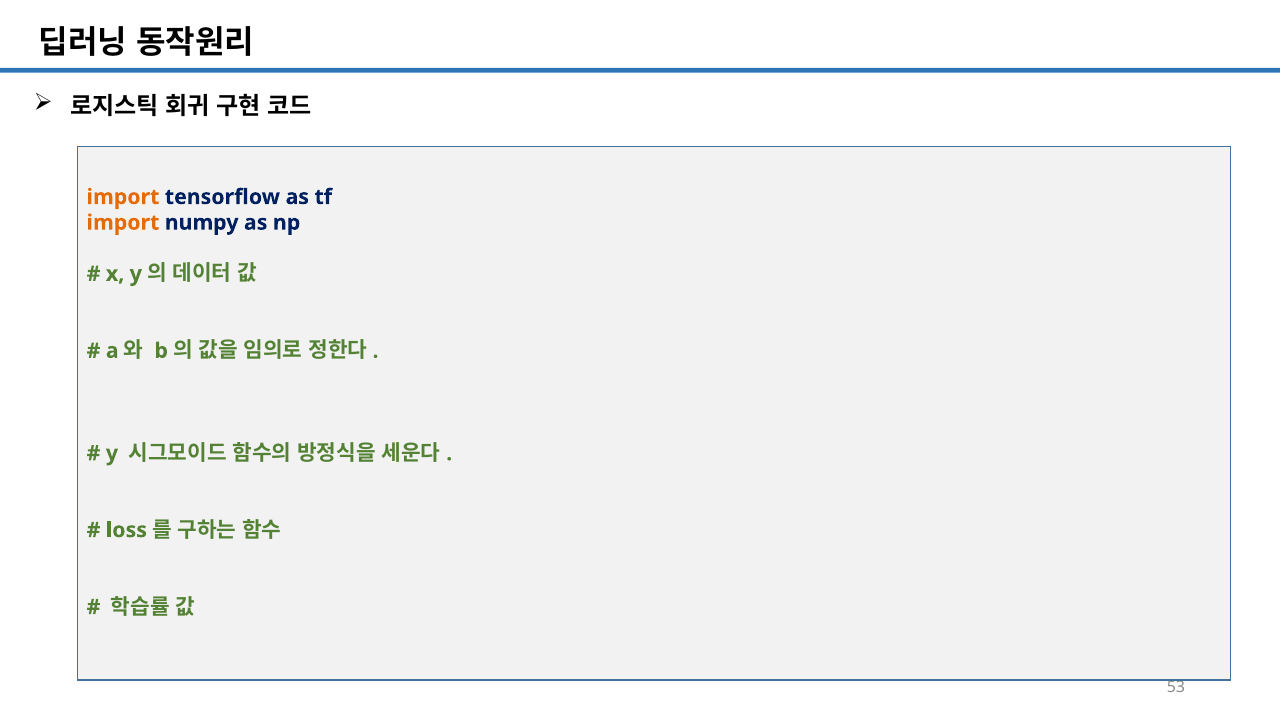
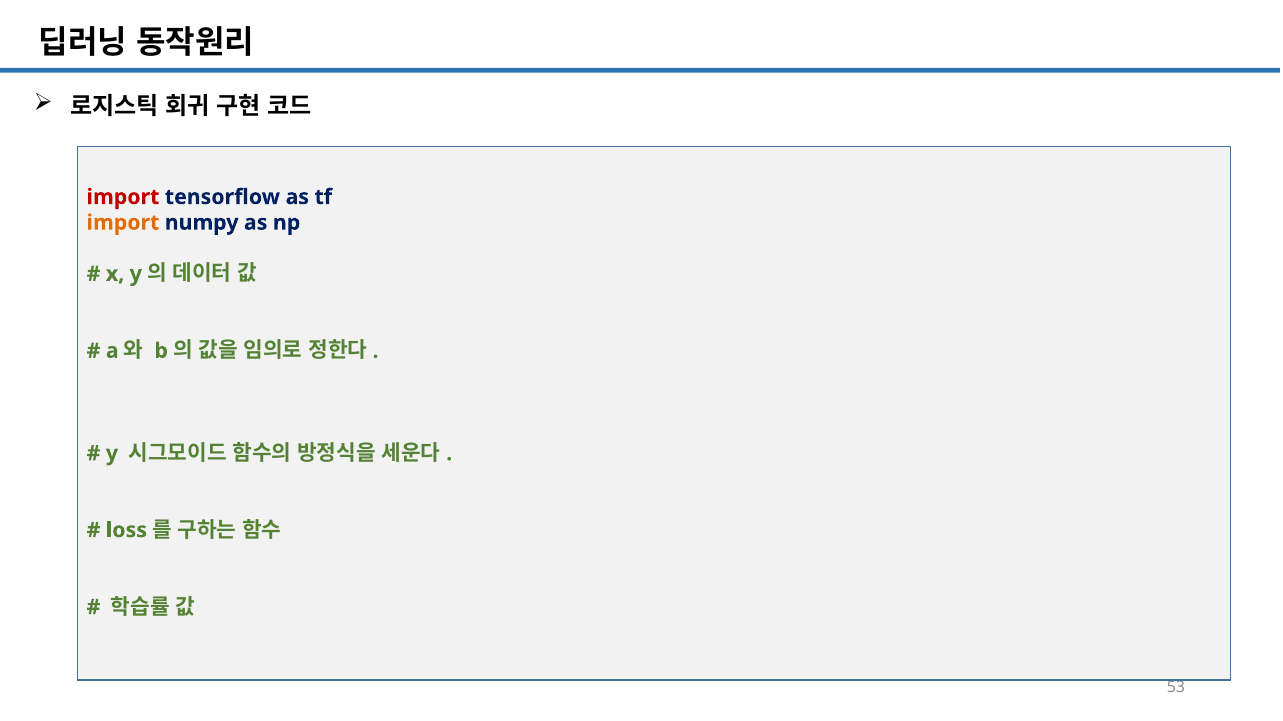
import at (123, 197) colour: orange -> red
